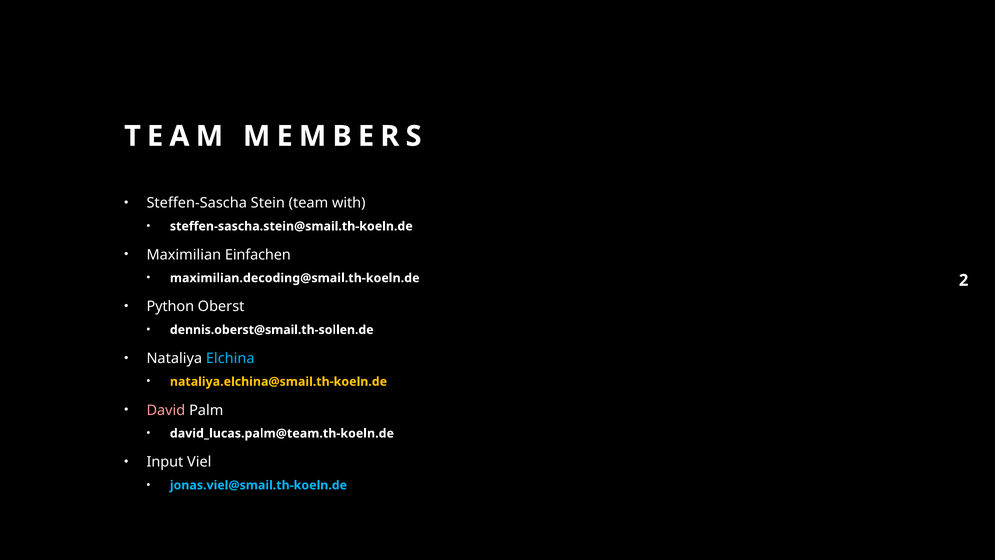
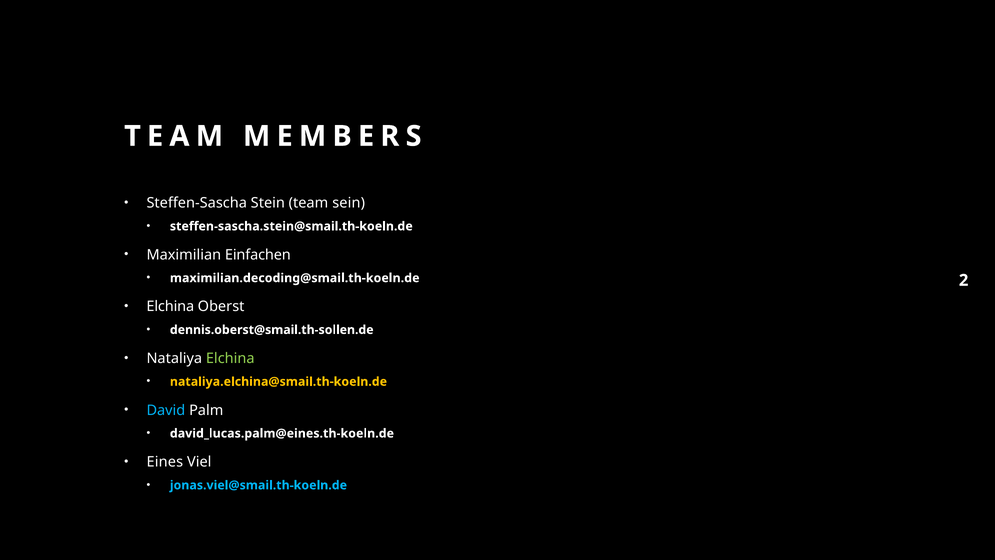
with: with -> sein
Python at (170, 306): Python -> Elchina
Elchina at (230, 358) colour: light blue -> light green
David colour: pink -> light blue
david_lucas.palm@team.th-koeln.de: david_lucas.palm@team.th-koeln.de -> david_lucas.palm@eines.th-koeln.de
Input: Input -> Eines
